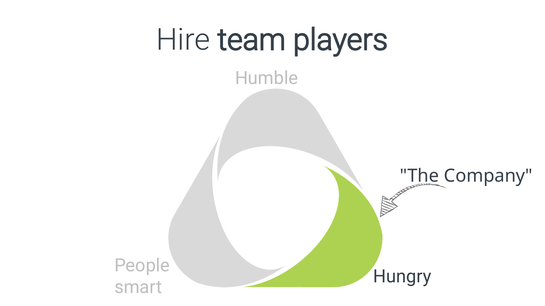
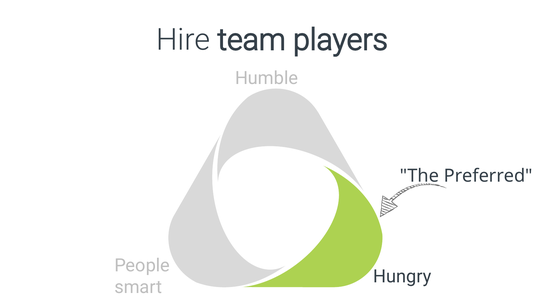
Company: Company -> Preferred
